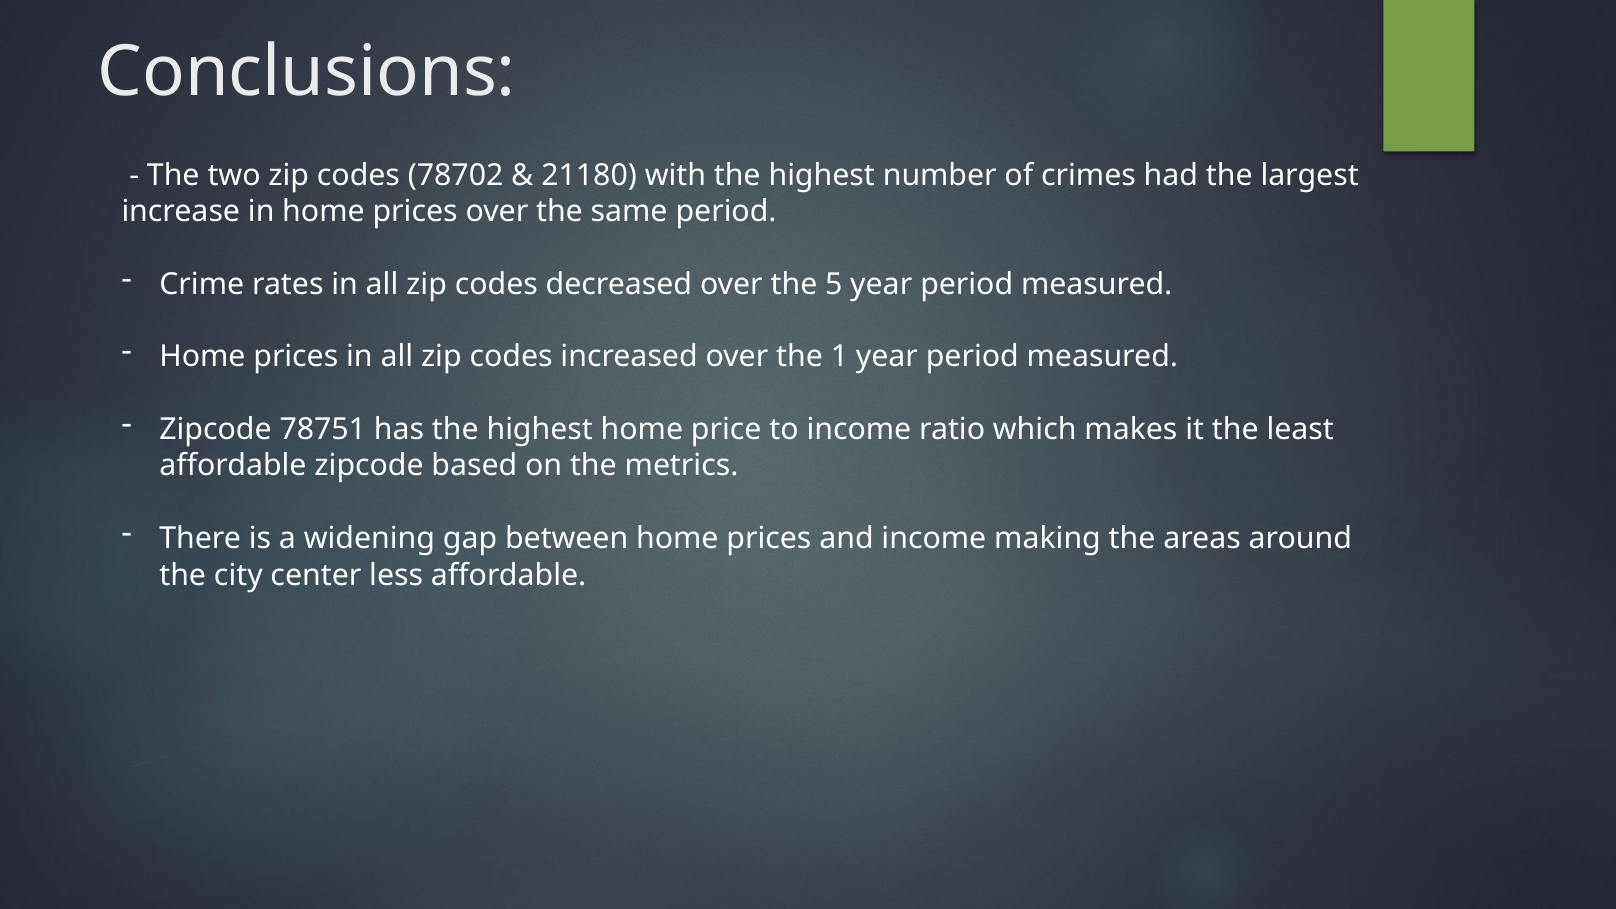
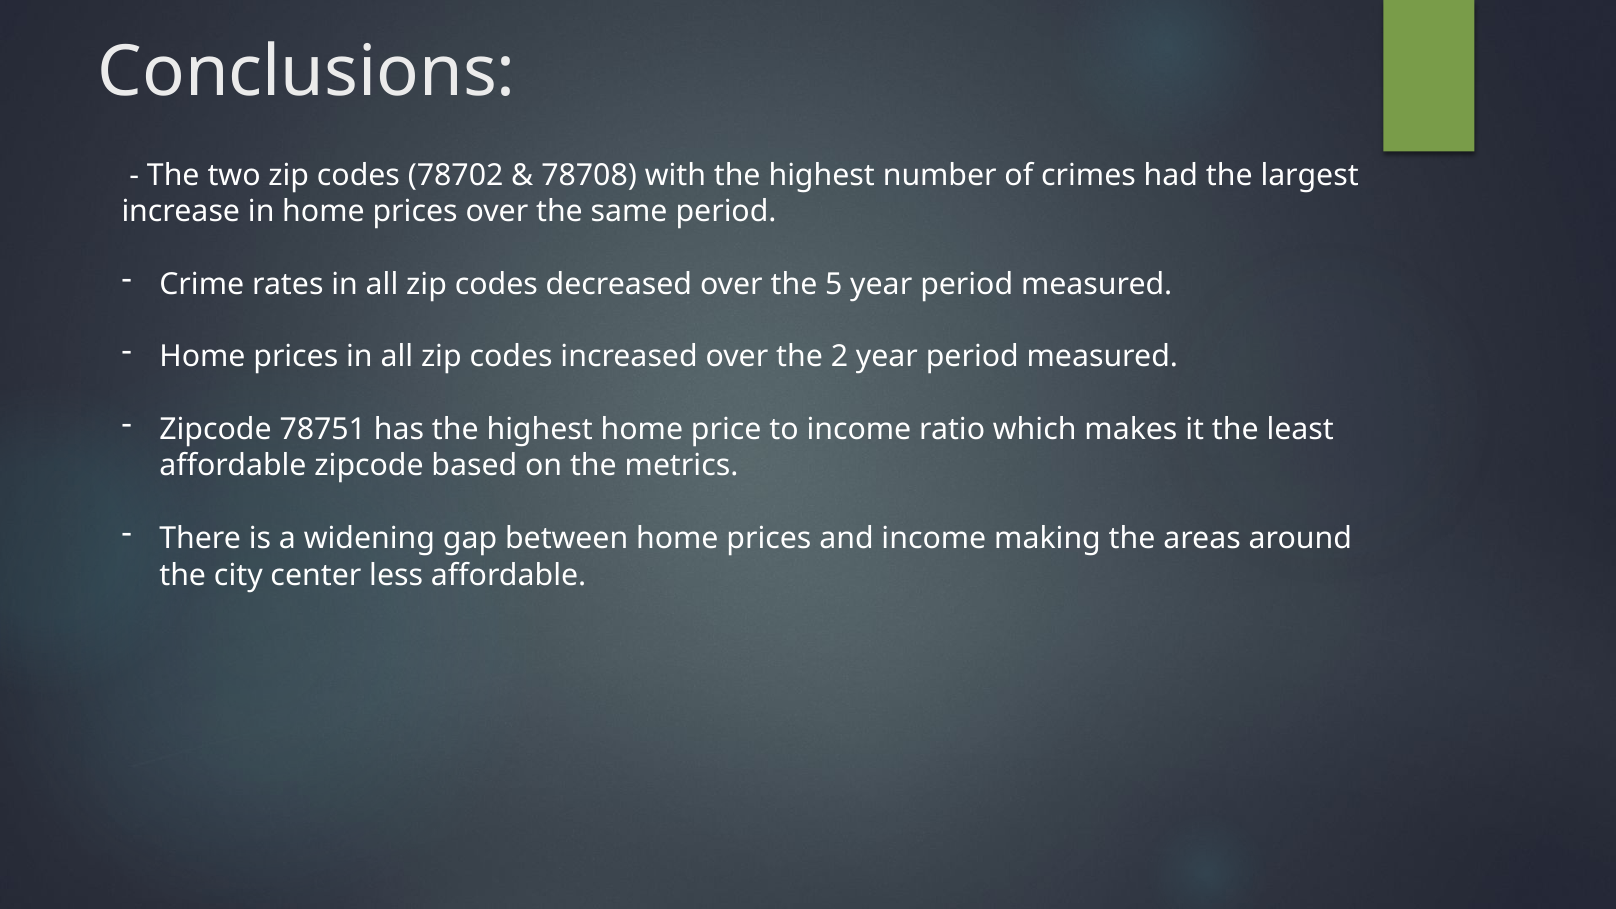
21180: 21180 -> 78708
1: 1 -> 2
